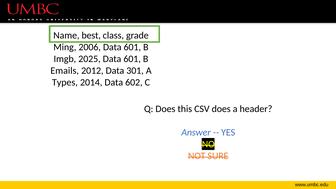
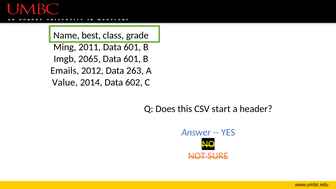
2006: 2006 -> 2011
2025: 2025 -> 2065
301: 301 -> 263
Types: Types -> Value
CSV does: does -> start
